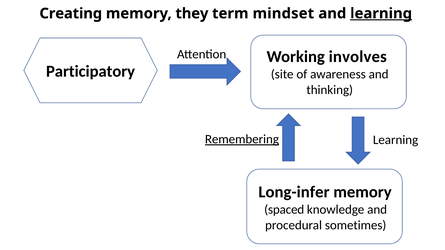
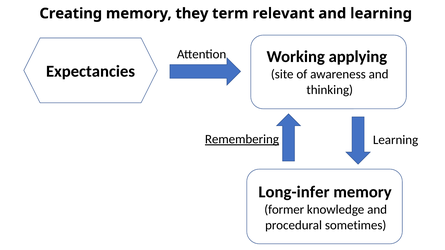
mindset: mindset -> relevant
learning at (381, 13) underline: present -> none
involves: involves -> applying
Participatory: Participatory -> Expectancies
spaced: spaced -> former
